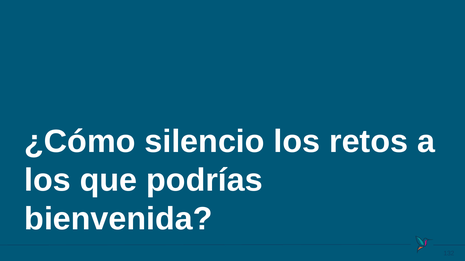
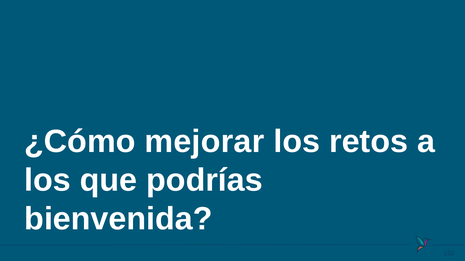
silencio: silencio -> mejorar
